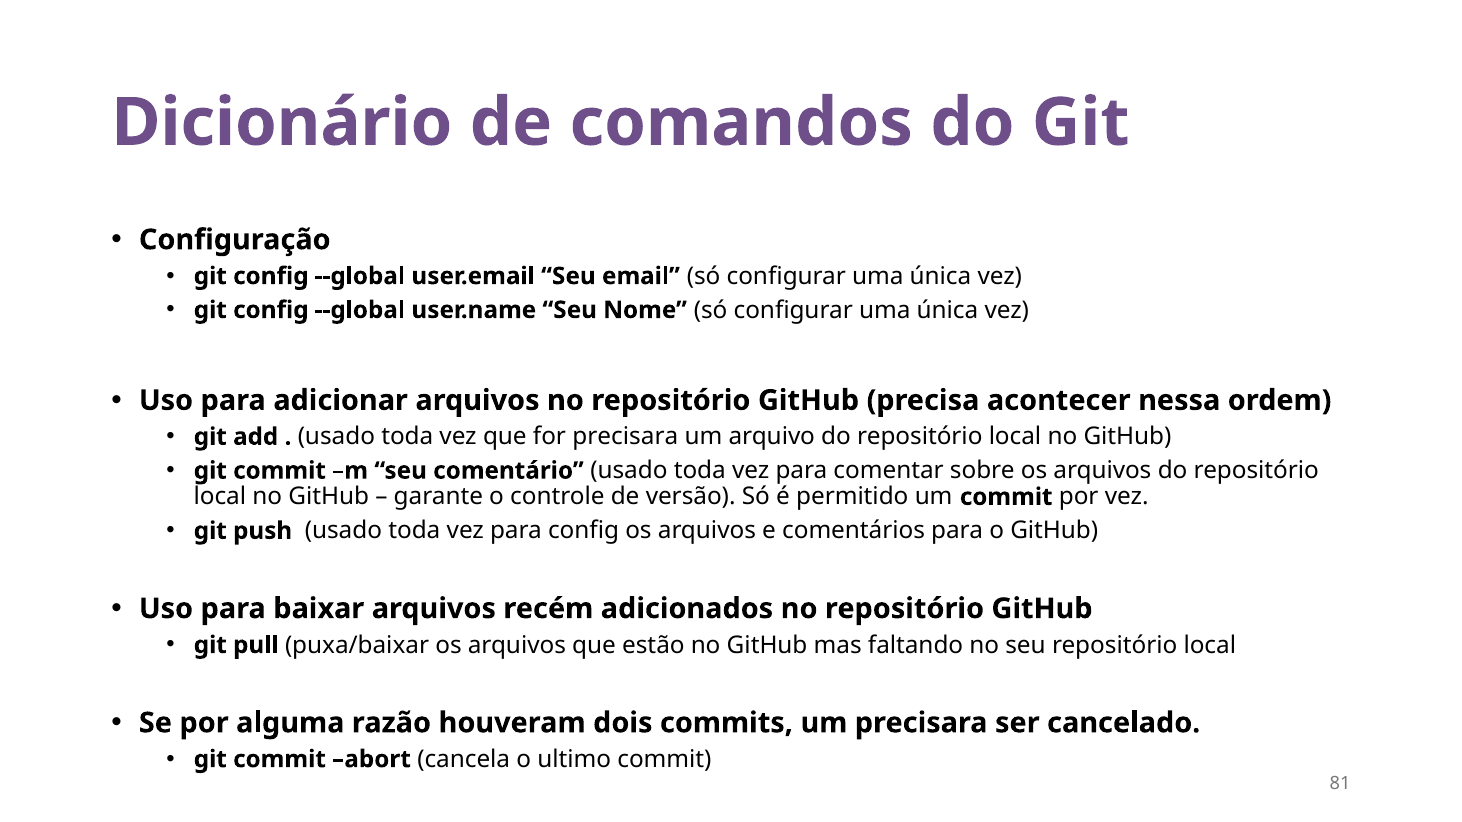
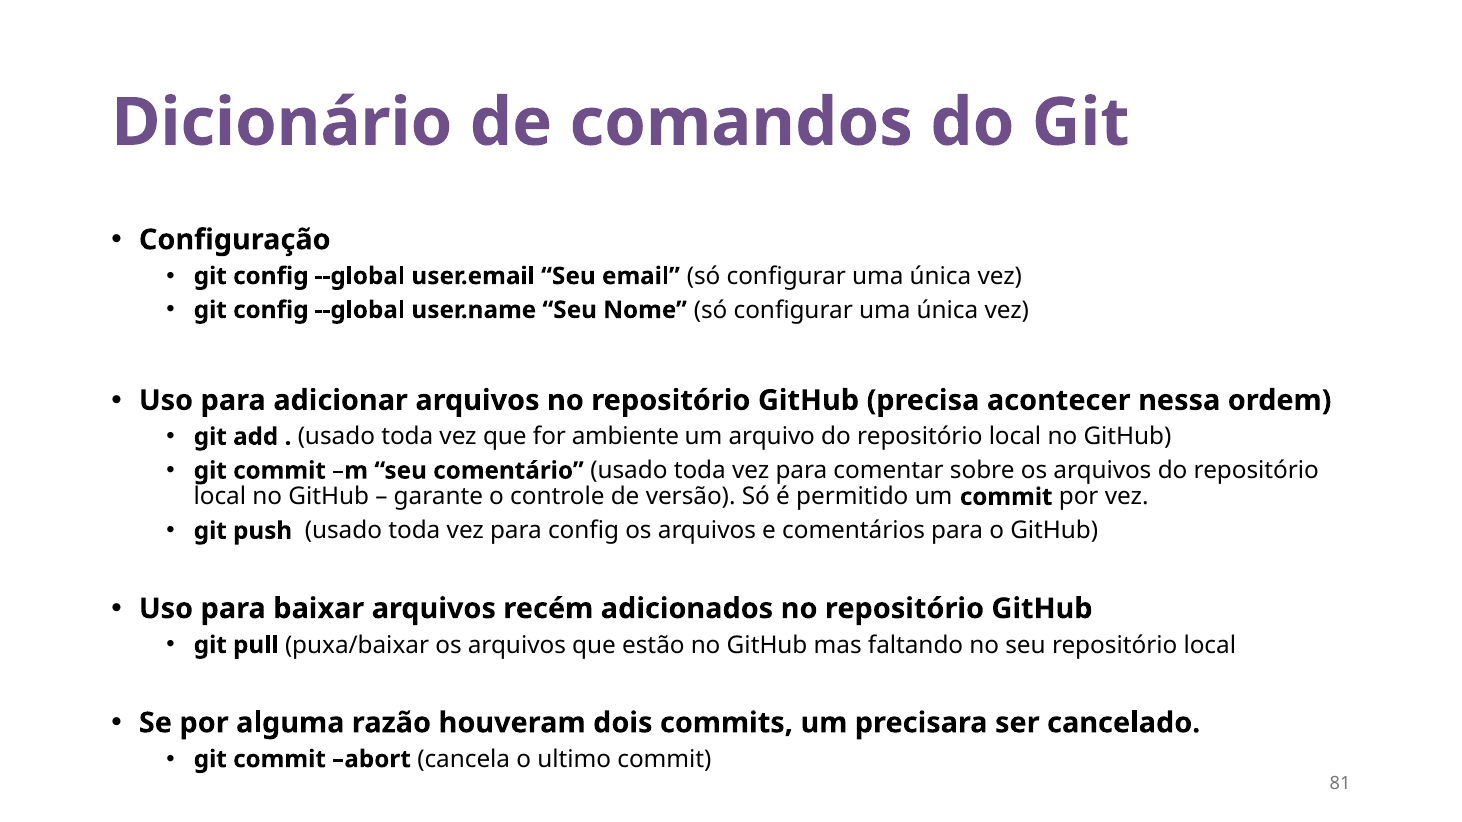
for precisara: precisara -> ambiente
